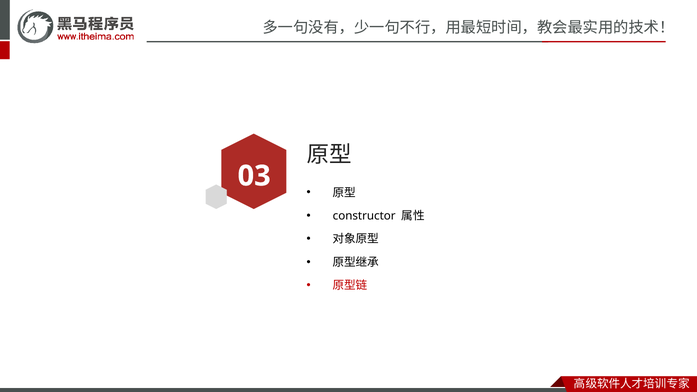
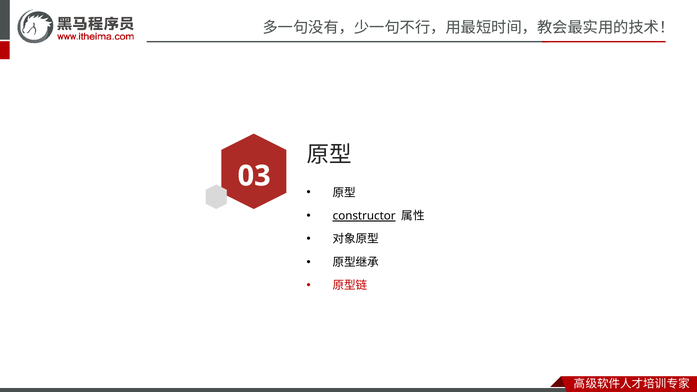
constructor underline: none -> present
